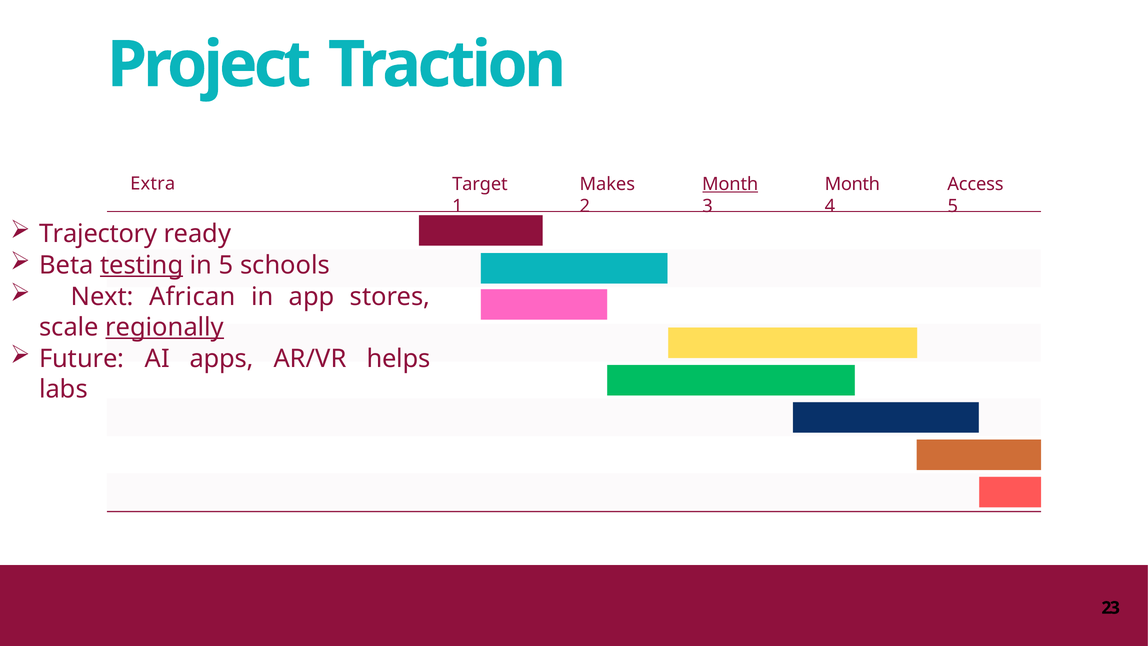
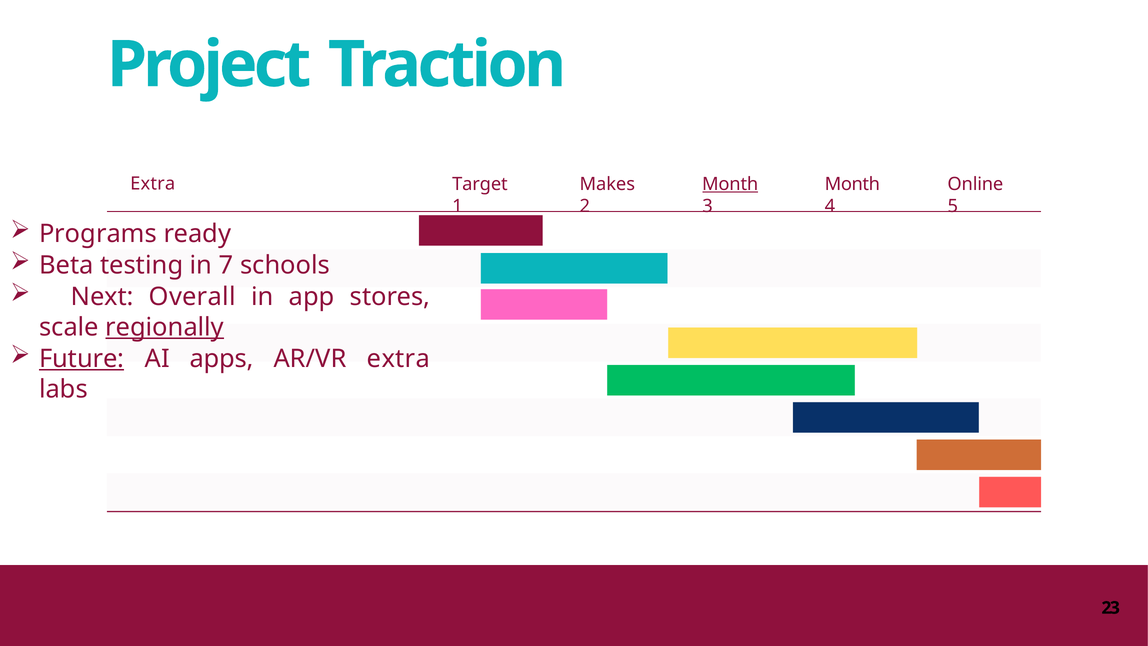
Access: Access -> Online
Trajectory: Trajectory -> Programs
testing underline: present -> none
in 5: 5 -> 7
African: African -> Overall
Future underline: none -> present
AR/VR helps: helps -> extra
